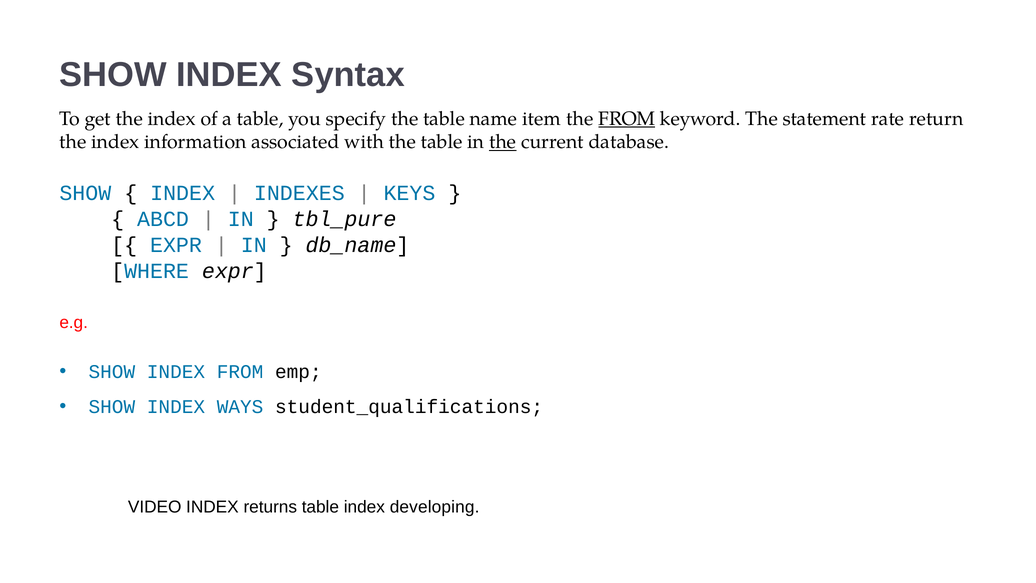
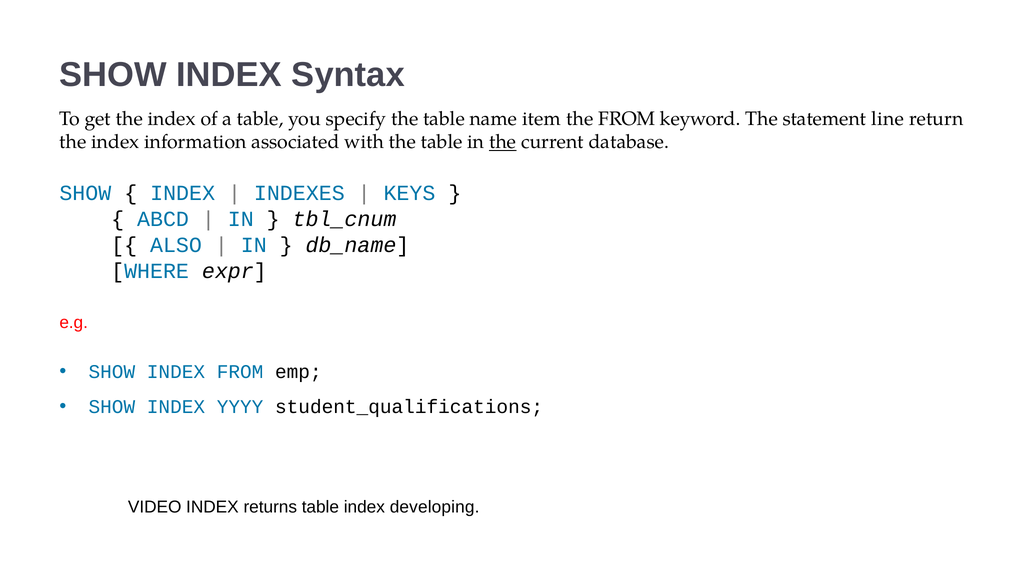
FROM at (627, 119) underline: present -> none
rate: rate -> line
tbl_pure: tbl_pure -> tbl_cnum
EXPR at (176, 245): EXPR -> ALSO
WAYS: WAYS -> YYYY
